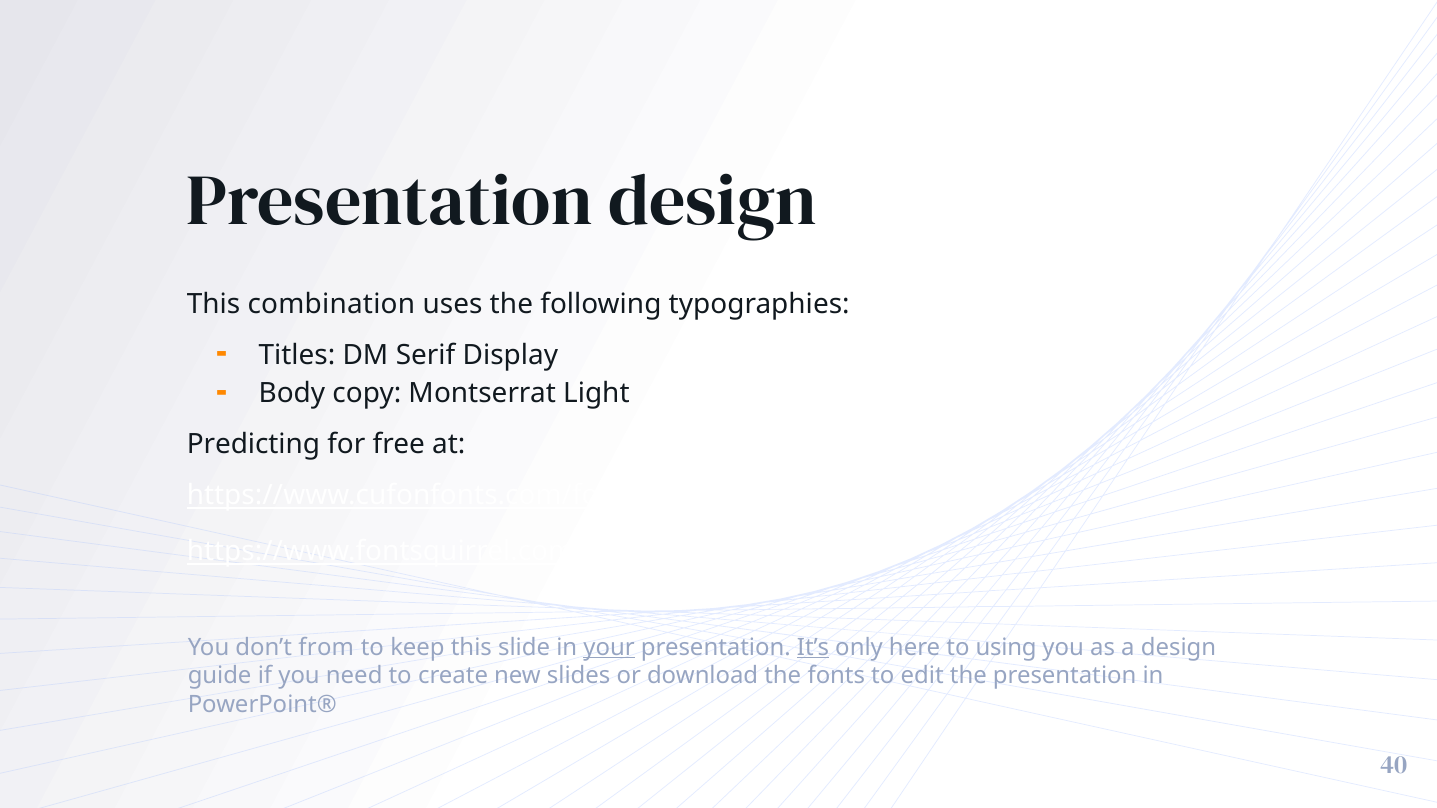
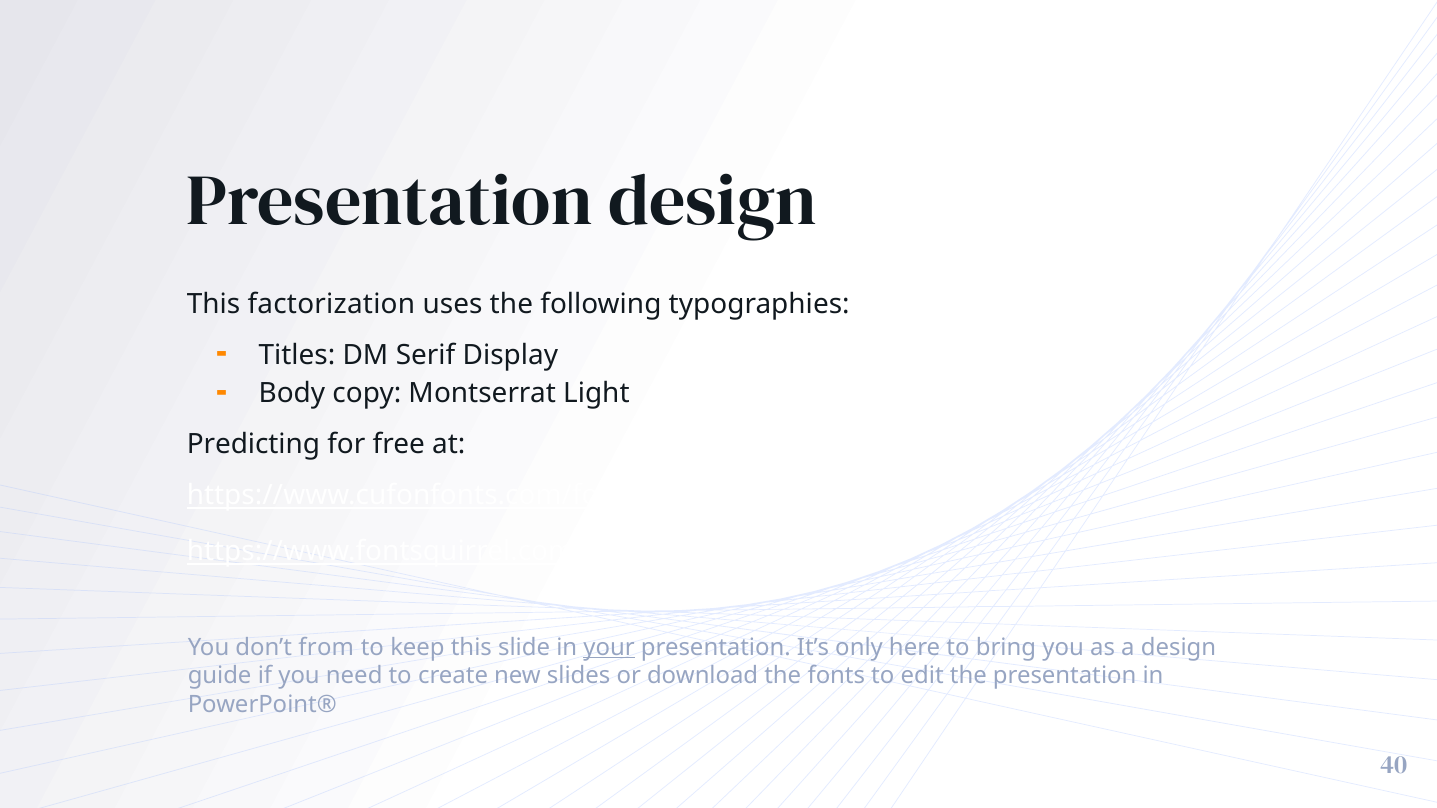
combination: combination -> factorization
It’s underline: present -> none
using: using -> bring
